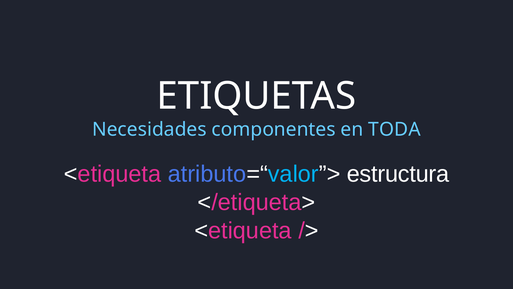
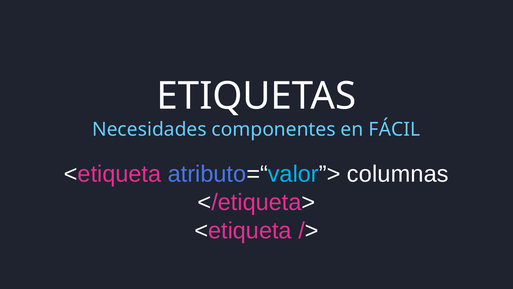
TODA: TODA -> FÁCIL
estructura: estructura -> columnas
